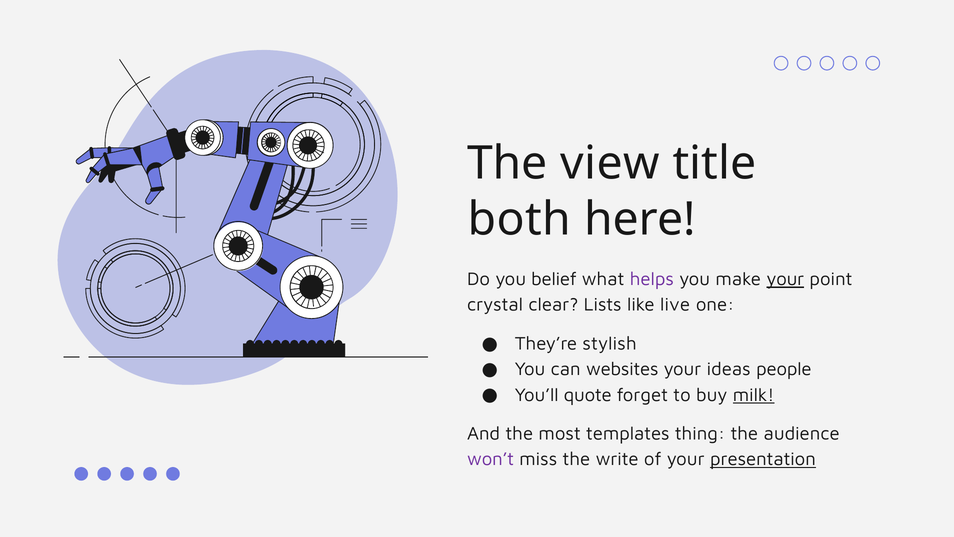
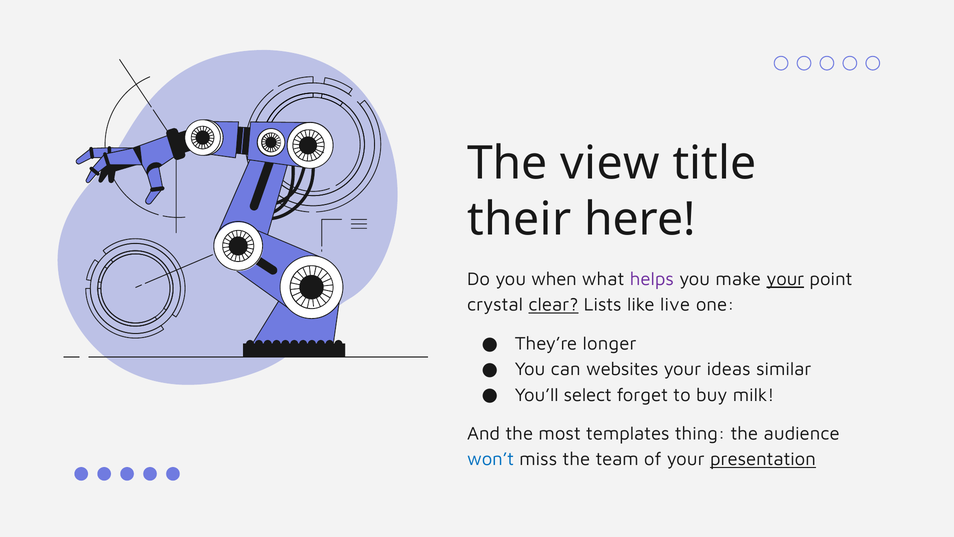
both: both -> their
belief: belief -> when
clear underline: none -> present
stylish: stylish -> longer
people: people -> similar
quote: quote -> select
milk underline: present -> none
won’t colour: purple -> blue
write: write -> team
